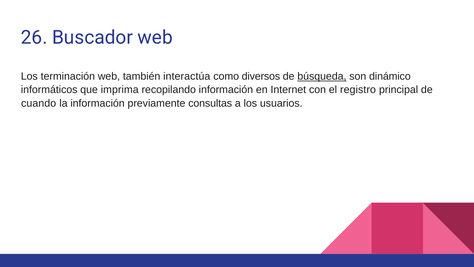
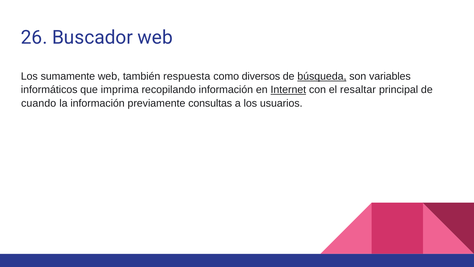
terminación: terminación -> sumamente
interactúa: interactúa -> respuesta
dinámico: dinámico -> variables
Internet underline: none -> present
registro: registro -> resaltar
